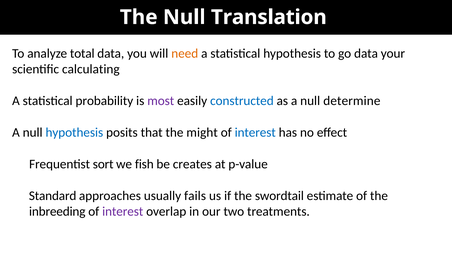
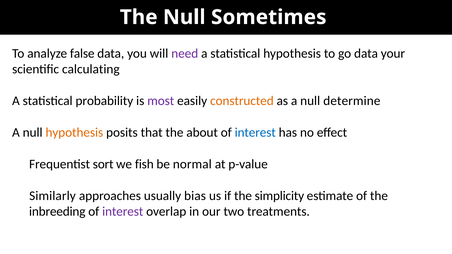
Translation: Translation -> Sometimes
total: total -> false
need colour: orange -> purple
constructed colour: blue -> orange
hypothesis at (74, 133) colour: blue -> orange
might: might -> about
creates: creates -> normal
Standard: Standard -> Similarly
fails: fails -> bias
swordtail: swordtail -> simplicity
